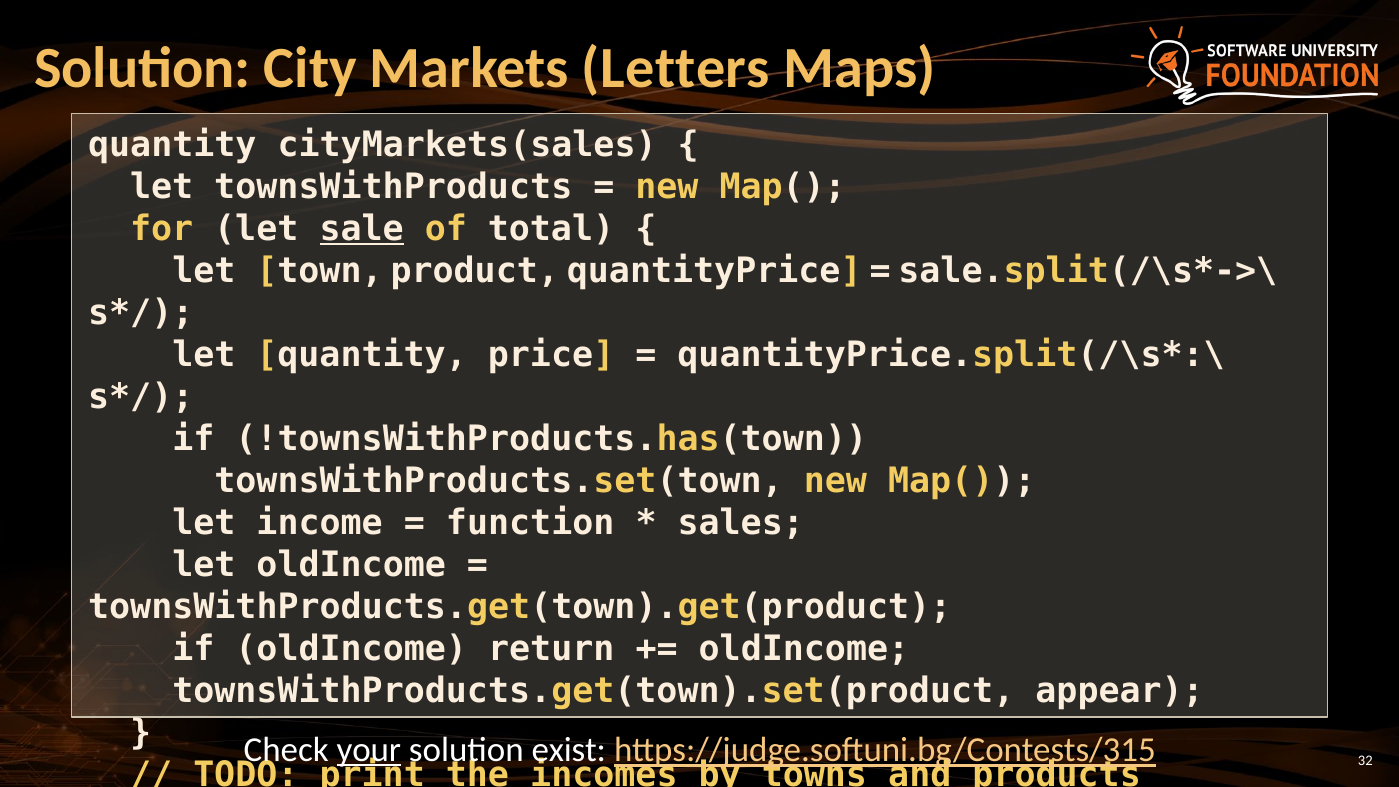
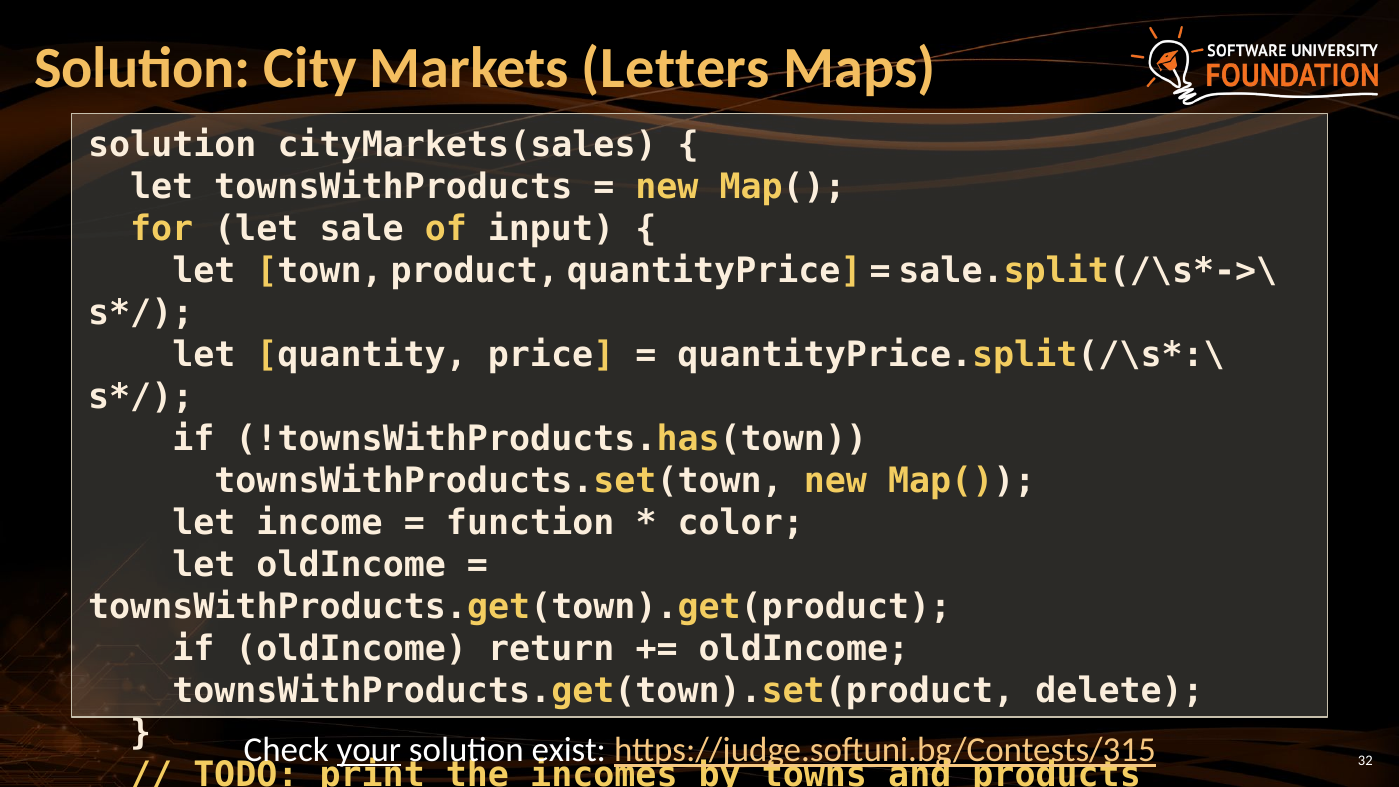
quantity at (172, 145): quantity -> solution
sale underline: present -> none
total: total -> input
sales: sales -> color
appear: appear -> delete
